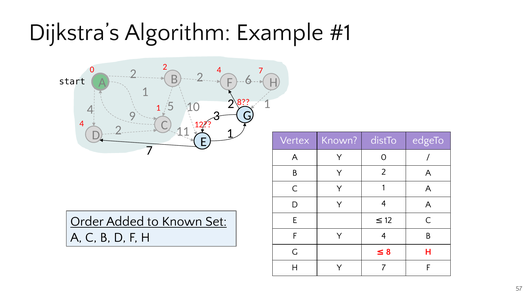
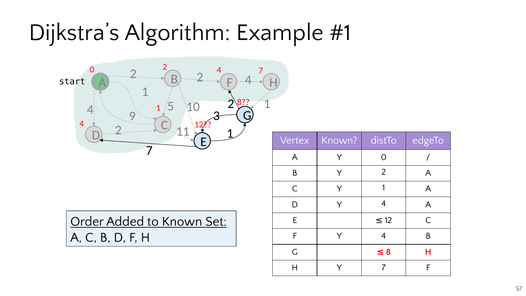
2 2 6: 6 -> 4
